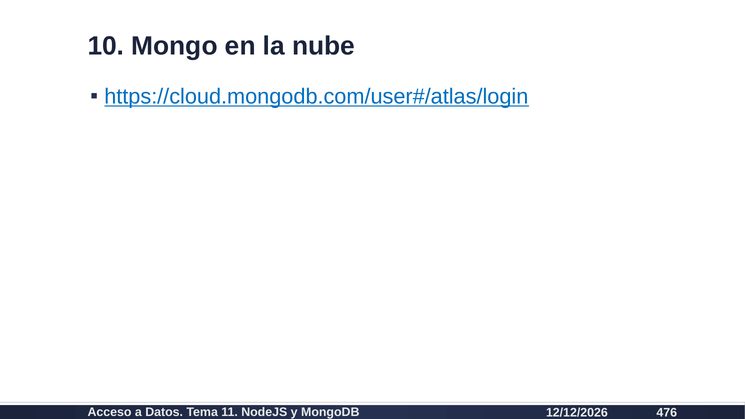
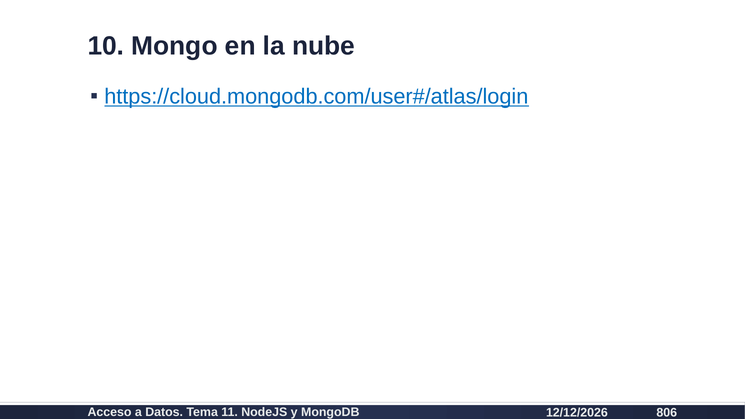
476: 476 -> 806
